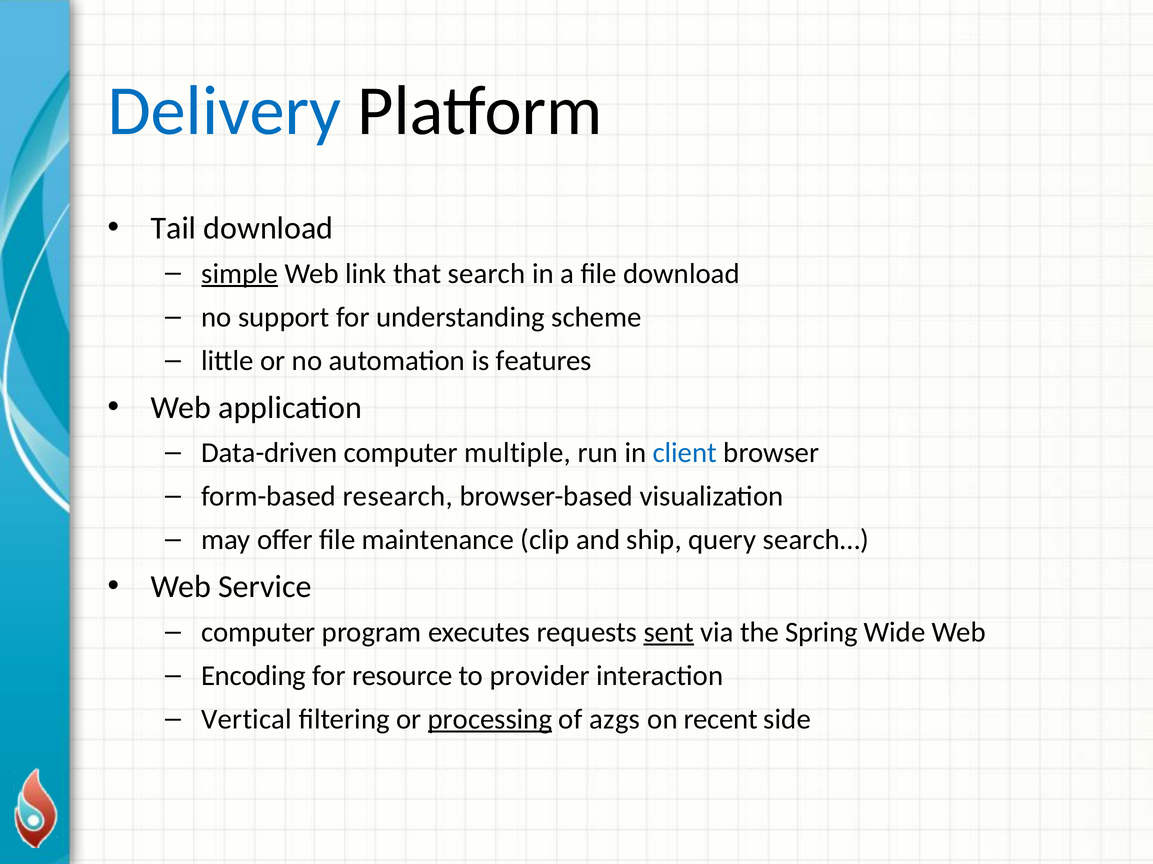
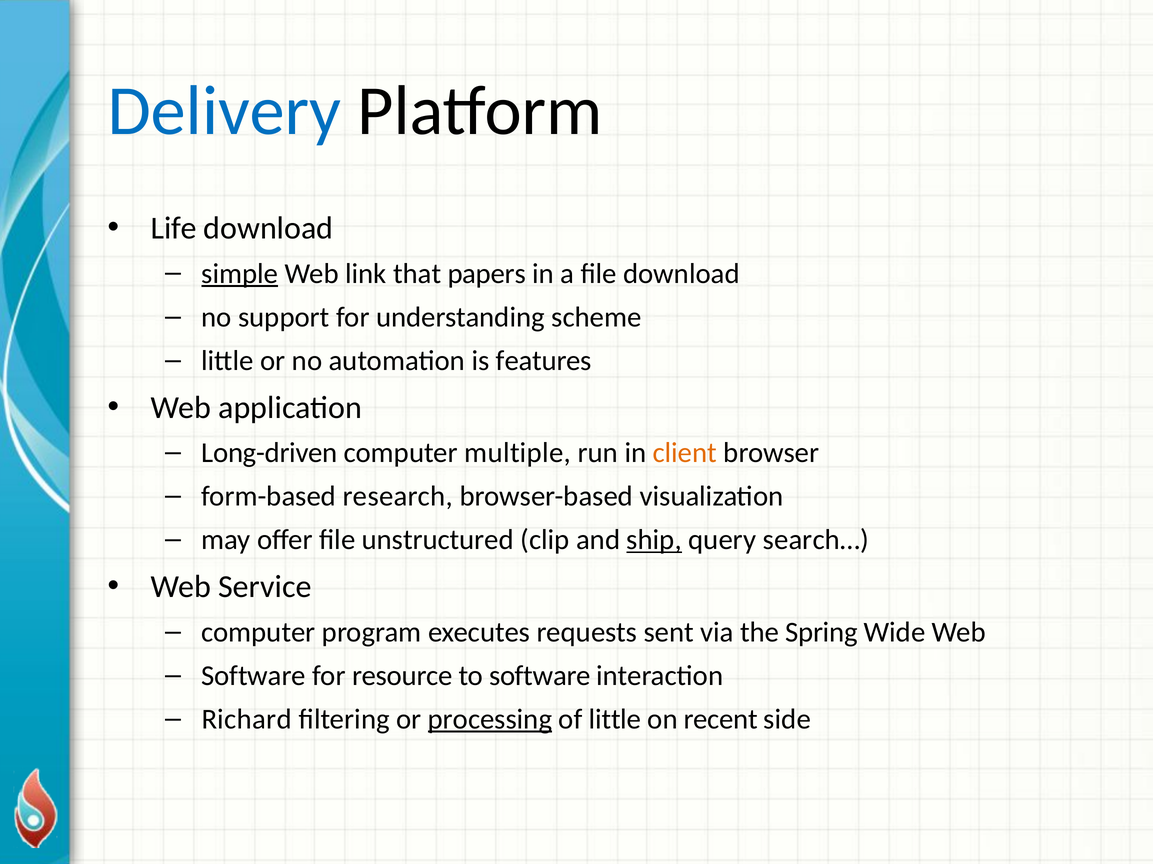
Tail: Tail -> Life
search: search -> papers
Data-driven: Data-driven -> Long-driven
client colour: blue -> orange
maintenance: maintenance -> unstructured
ship underline: none -> present
sent underline: present -> none
Encoding at (254, 676): Encoding -> Software
to provider: provider -> software
Vertical: Vertical -> Richard
of azgs: azgs -> little
